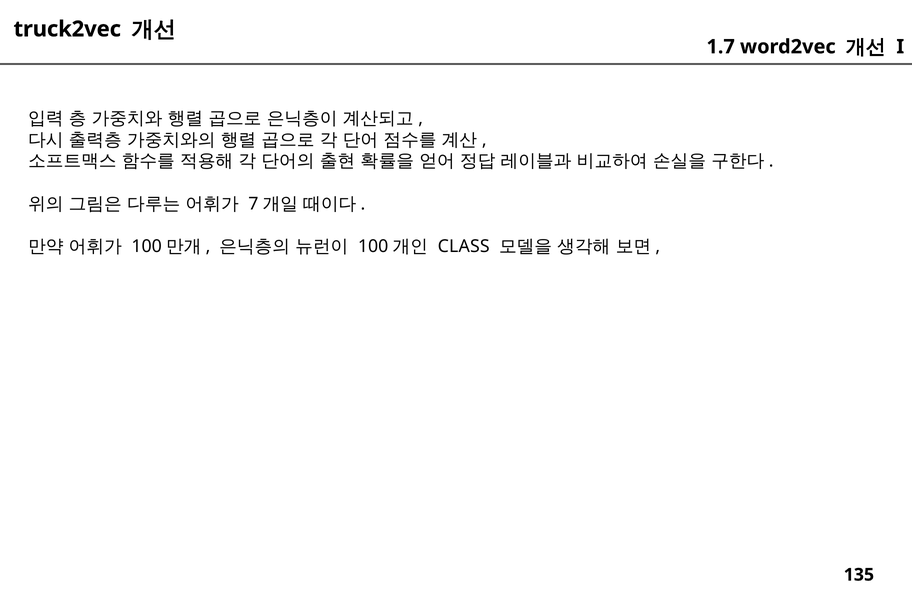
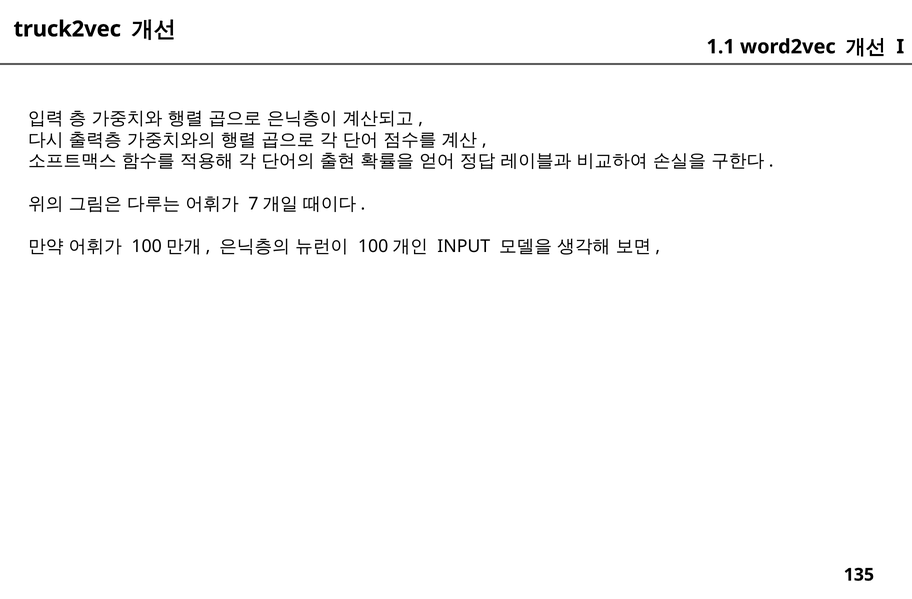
1.7: 1.7 -> 1.1
CLASS: CLASS -> INPUT
